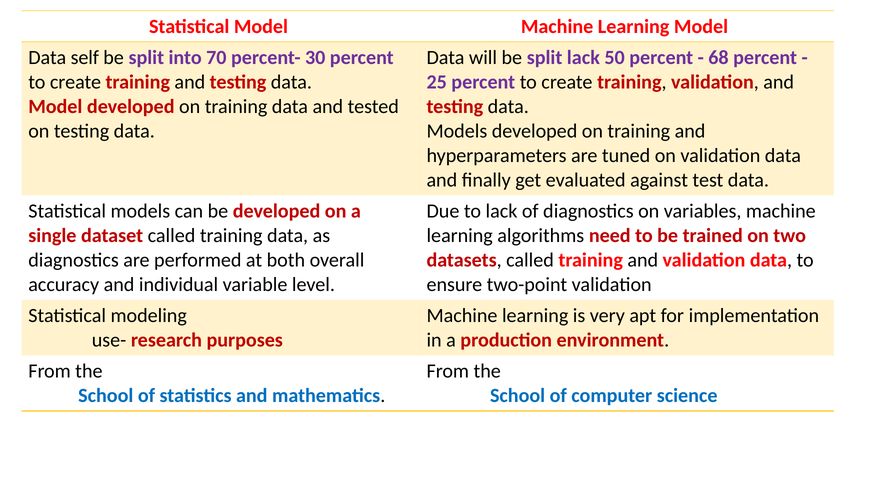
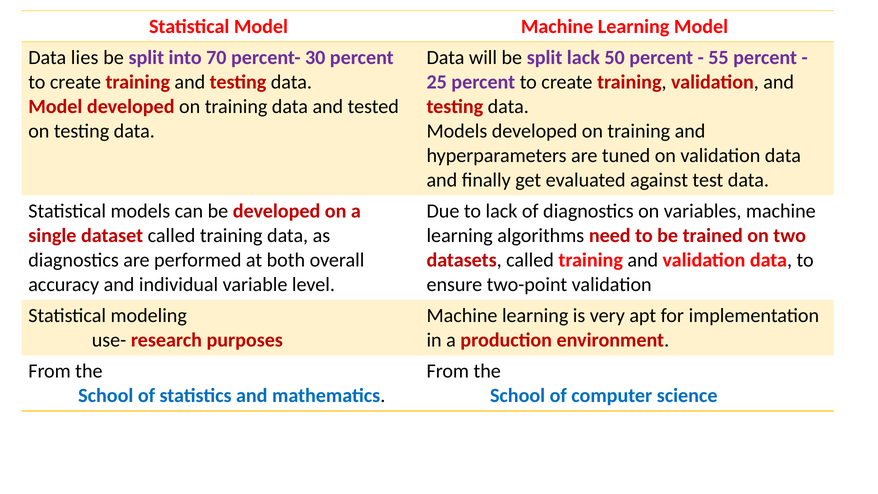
self: self -> lies
68: 68 -> 55
